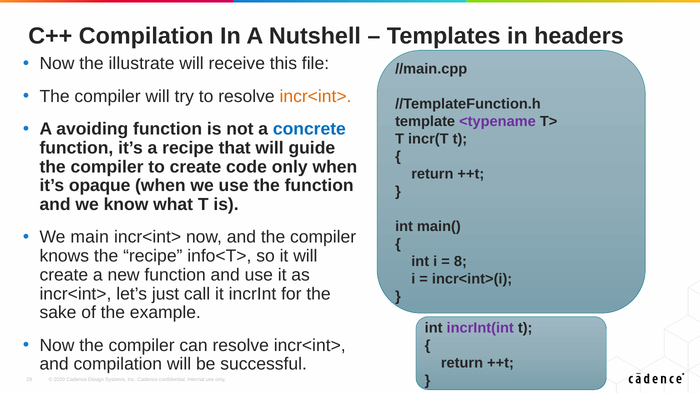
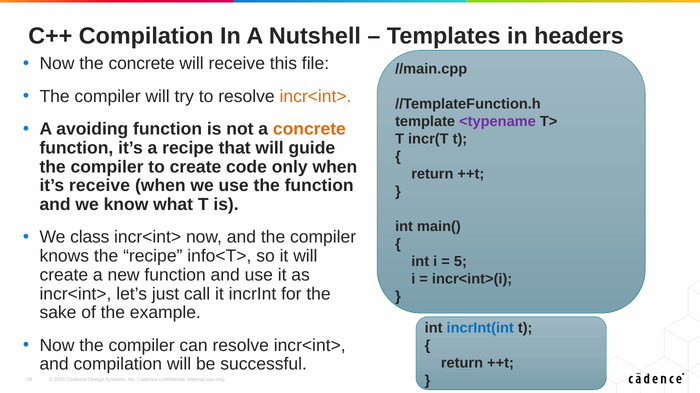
the illustrate: illustrate -> concrete
concrete at (309, 129) colour: blue -> orange
it’s opaque: opaque -> receive
main: main -> class
8: 8 -> 5
incrInt(int colour: purple -> blue
